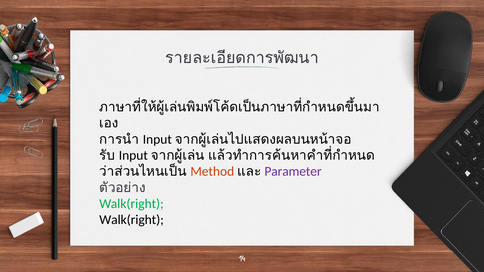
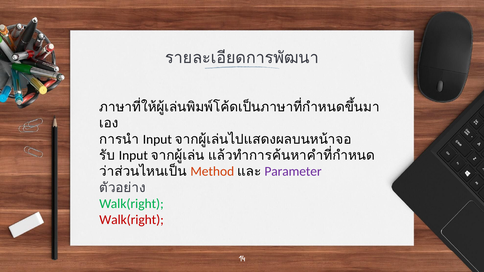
Walk(right at (132, 220) colour: black -> red
